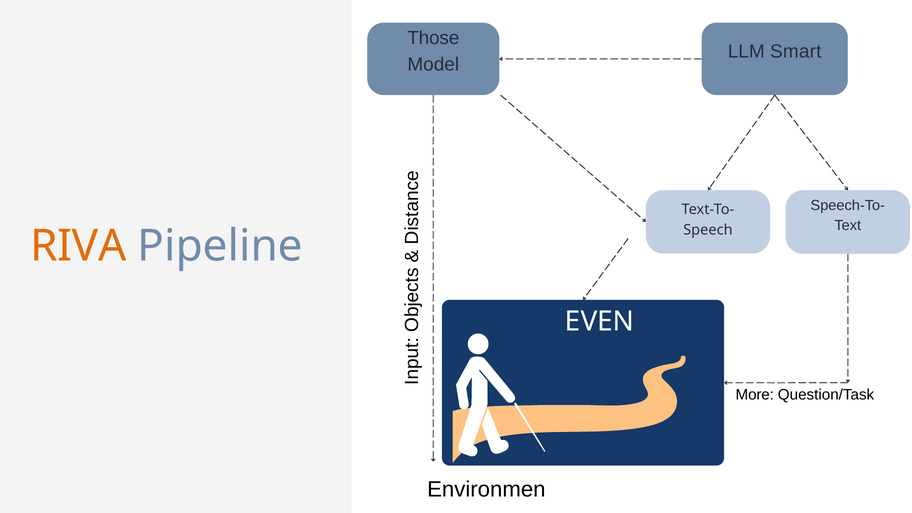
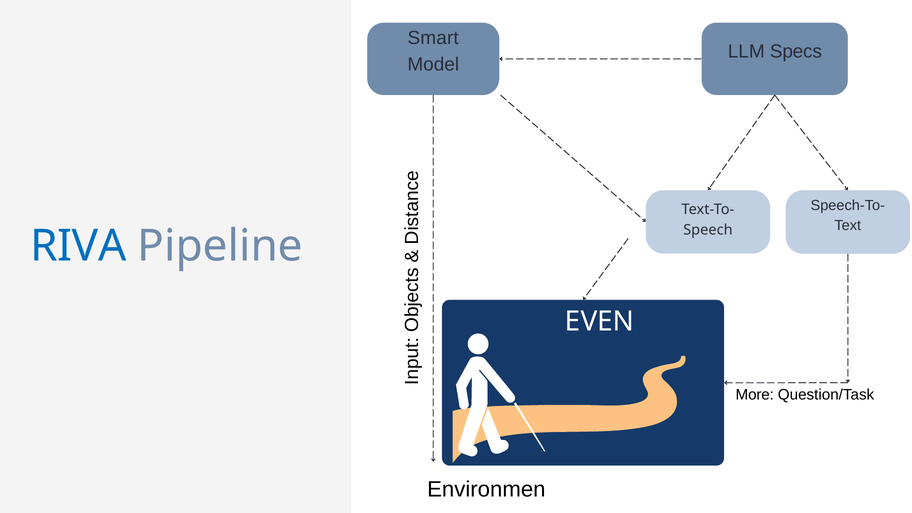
Those: Those -> Smart
Smart: Smart -> Specs
RIVA colour: orange -> blue
